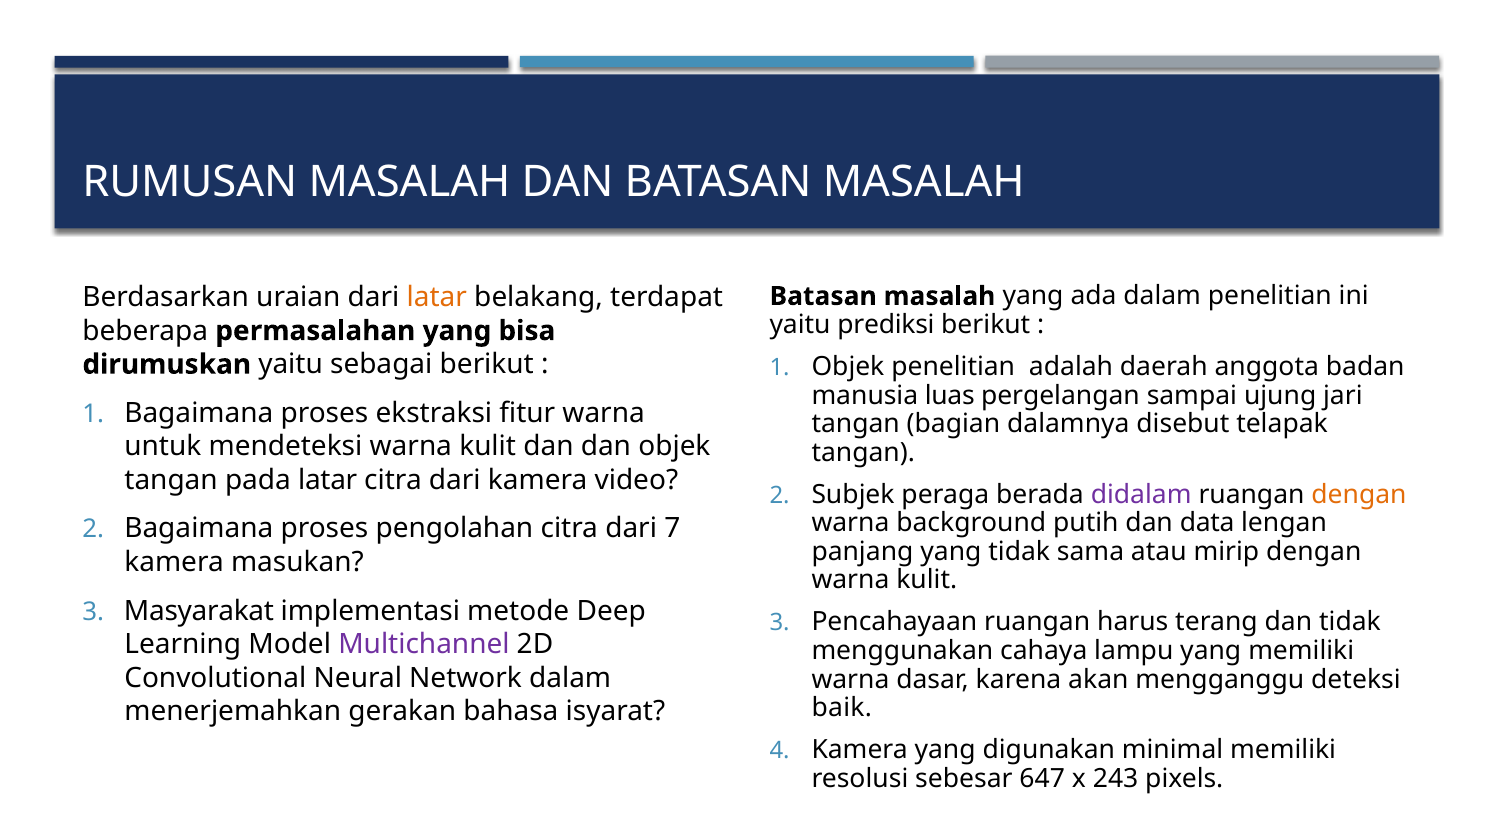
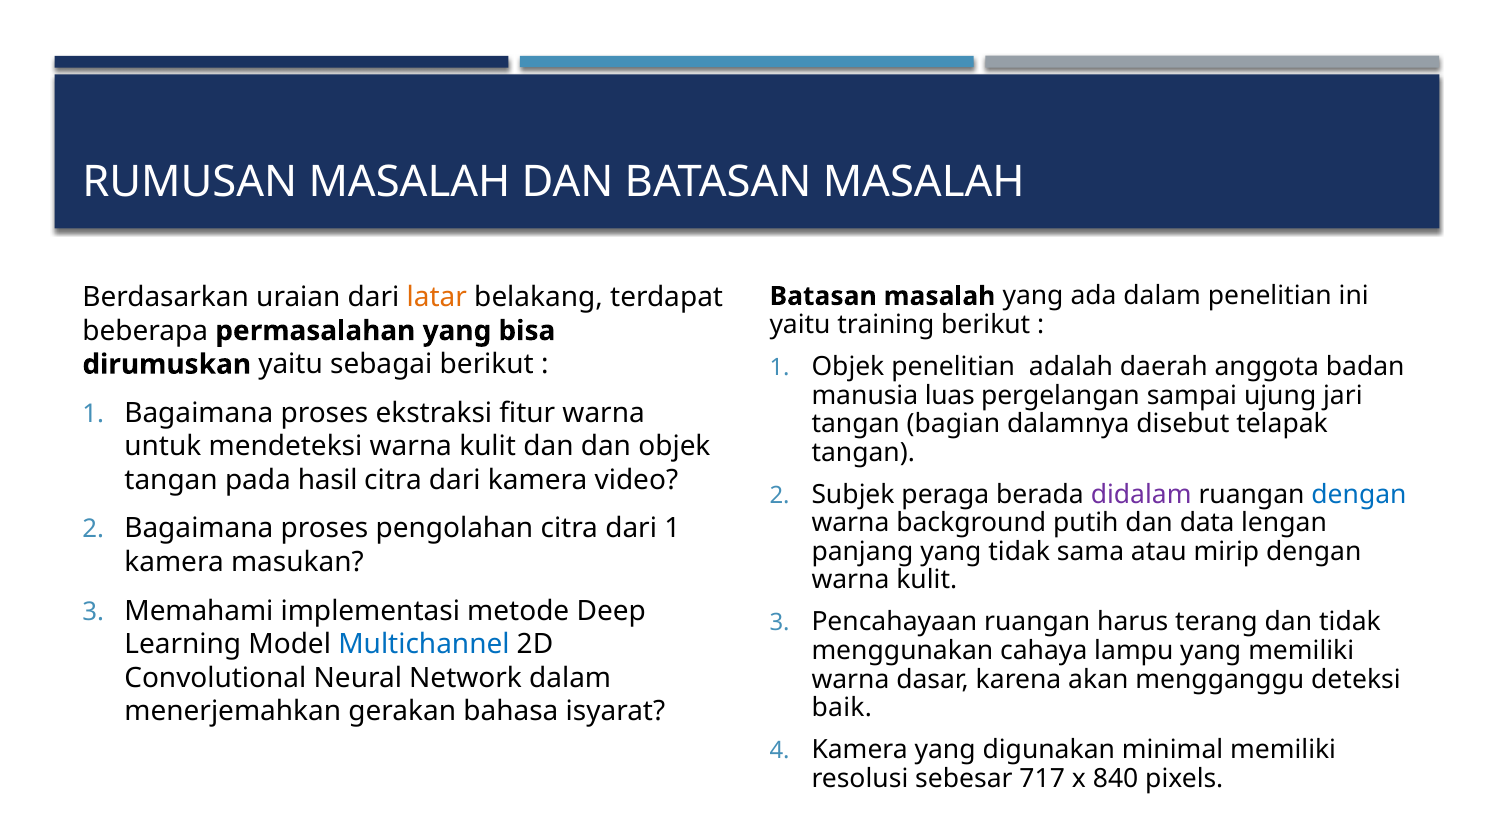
prediksi: prediksi -> training
pada latar: latar -> hasil
dengan at (1359, 495) colour: orange -> blue
dari 7: 7 -> 1
Masyarakat: Masyarakat -> Memahami
Multichannel colour: purple -> blue
647: 647 -> 717
243: 243 -> 840
